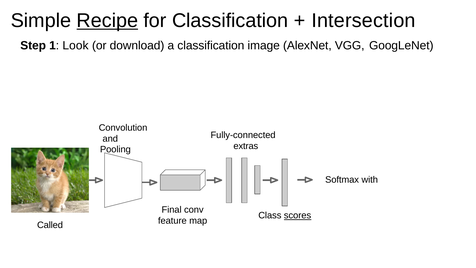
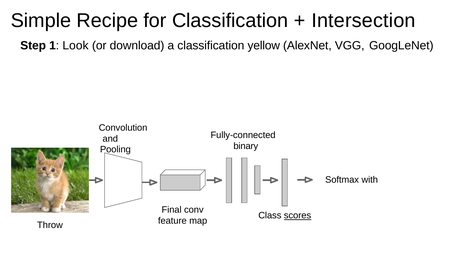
Recipe underline: present -> none
image: image -> yellow
extras: extras -> binary
Called: Called -> Throw
